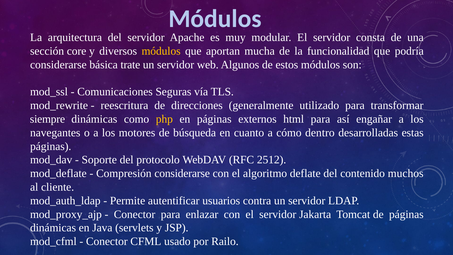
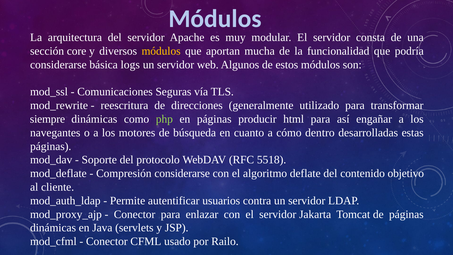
trate: trate -> logs
php colour: yellow -> light green
externos: externos -> producir
2512: 2512 -> 5518
muchos: muchos -> objetivo
